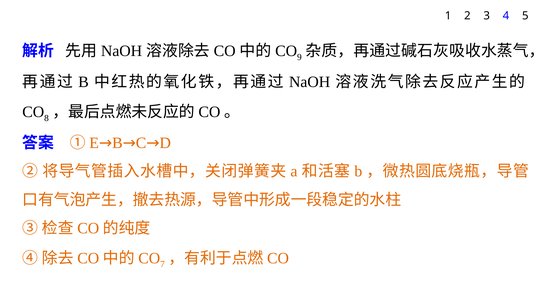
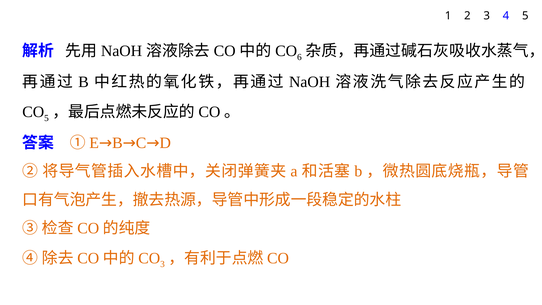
9: 9 -> 6
8 at (46, 118): 8 -> 5
7 at (162, 264): 7 -> 3
